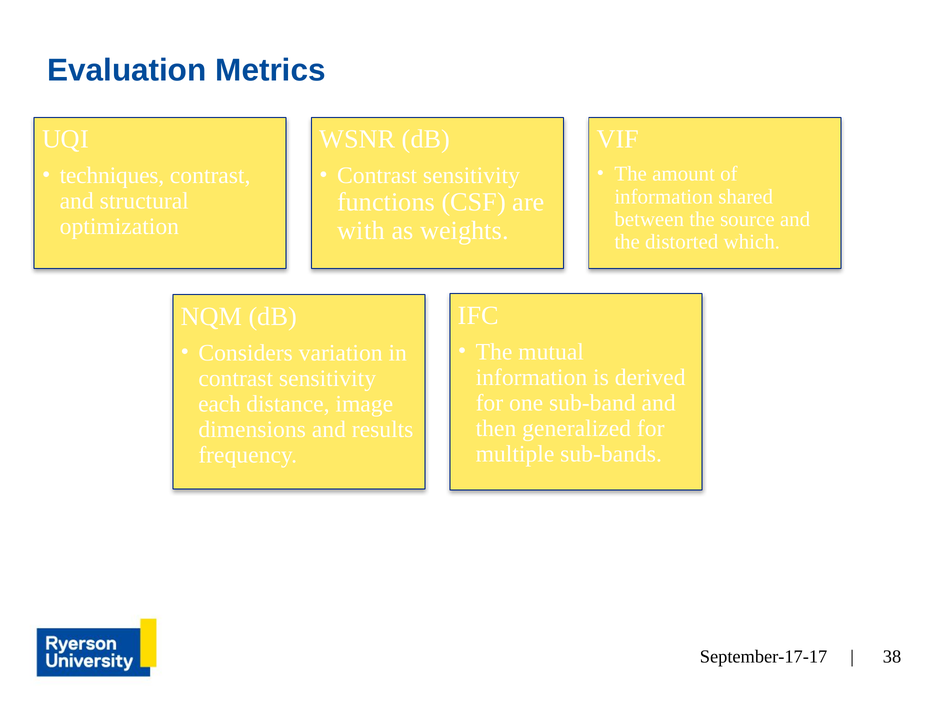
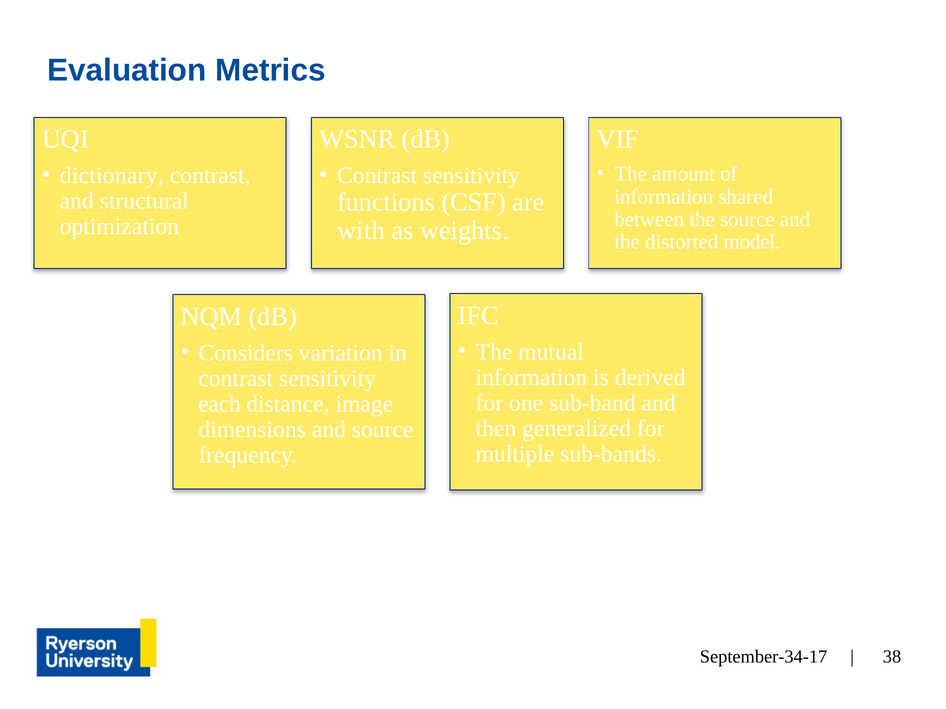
techniques: techniques -> dictionary
which: which -> model
and results: results -> source
September-17-17: September-17-17 -> September-34-17
